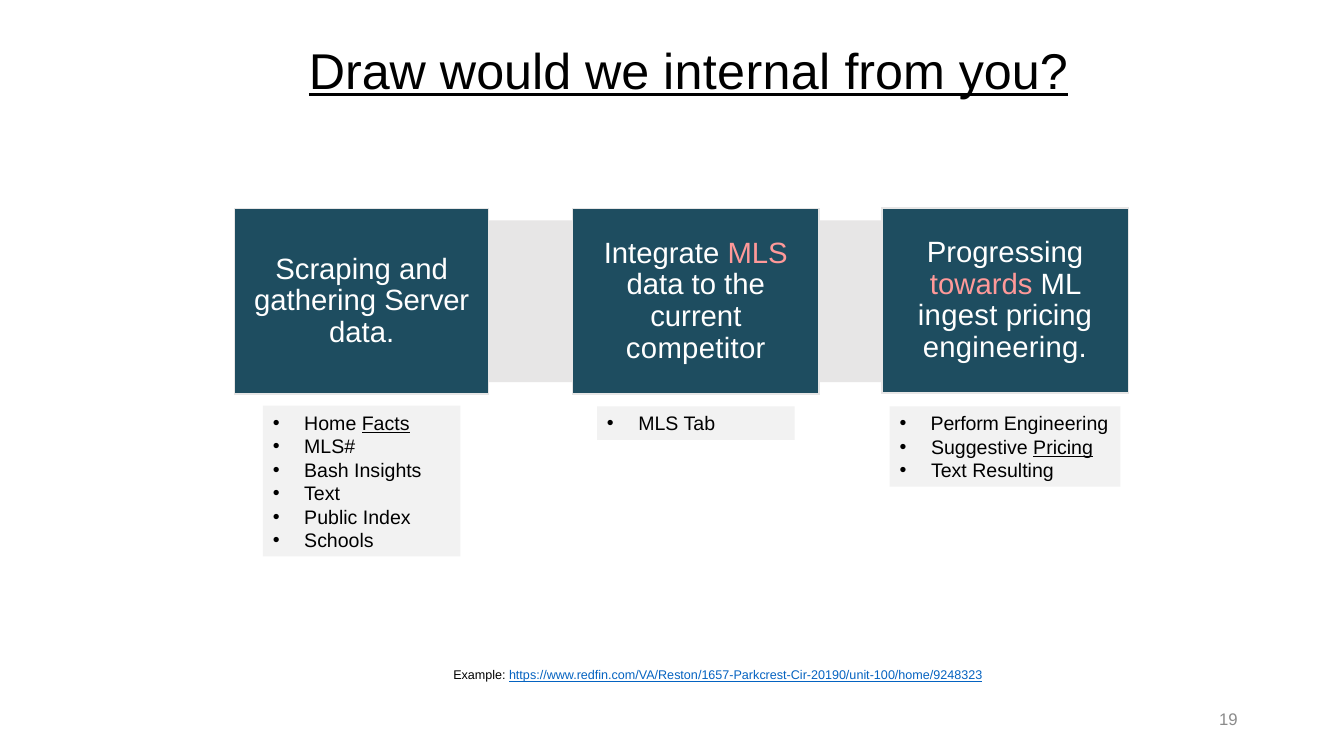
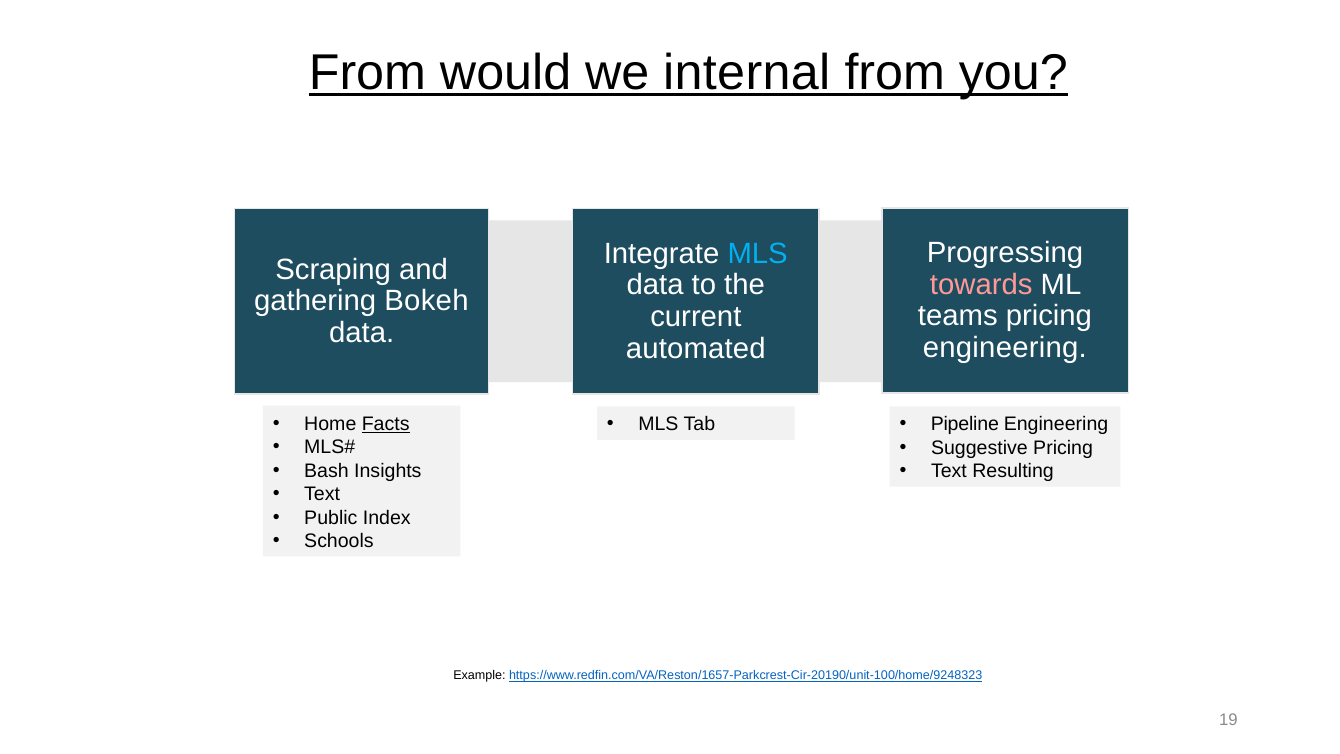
Draw at (367, 72): Draw -> From
MLS at (758, 254) colour: pink -> light blue
Server: Server -> Bokeh
ingest: ingest -> teams
competitor: competitor -> automated
Perform: Perform -> Pipeline
Pricing at (1063, 448) underline: present -> none
